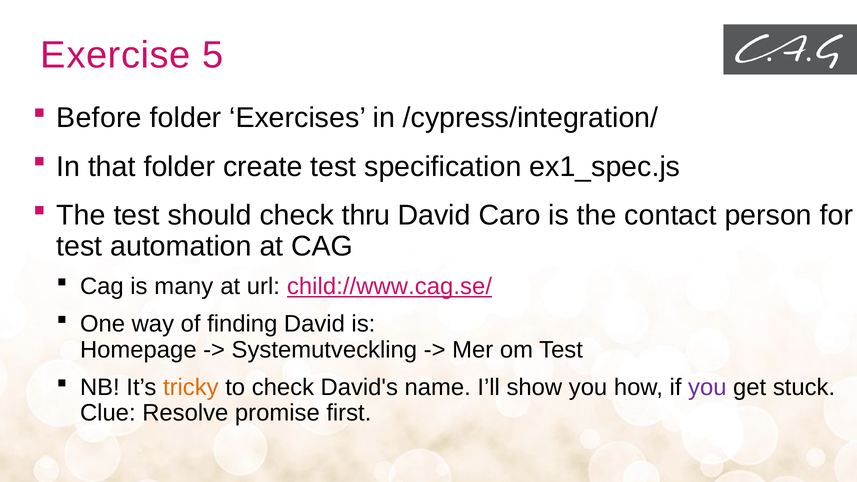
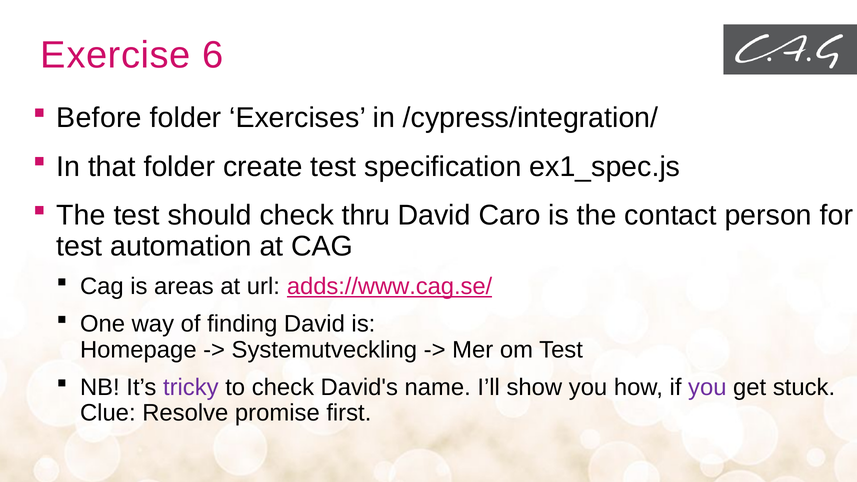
5: 5 -> 6
many: many -> areas
child://www.cag.se/: child://www.cag.se/ -> adds://www.cag.se/
tricky colour: orange -> purple
